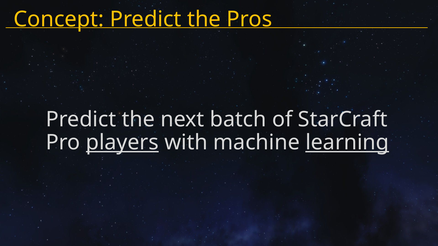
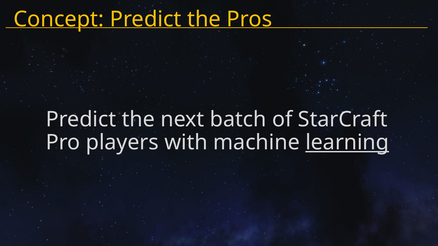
players underline: present -> none
